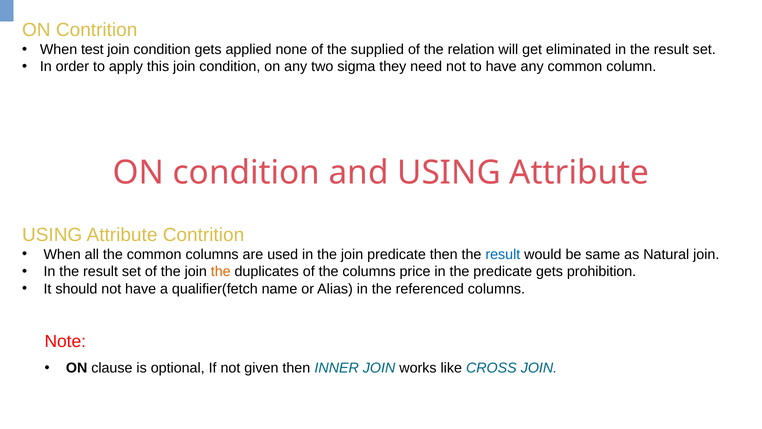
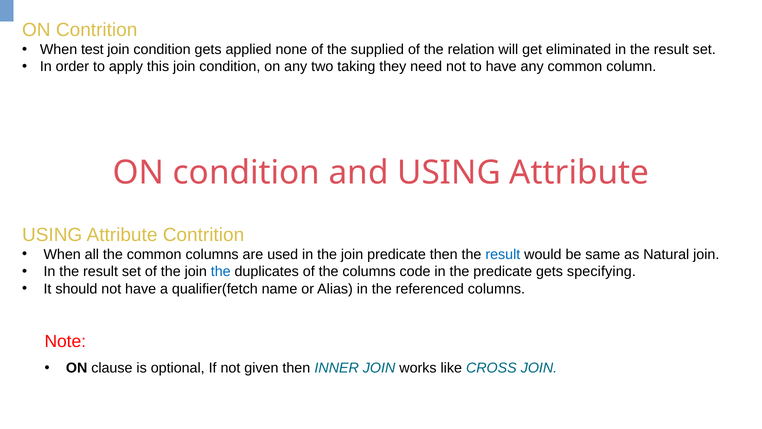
sigma: sigma -> taking
the at (221, 271) colour: orange -> blue
price: price -> code
prohibition: prohibition -> specifying
